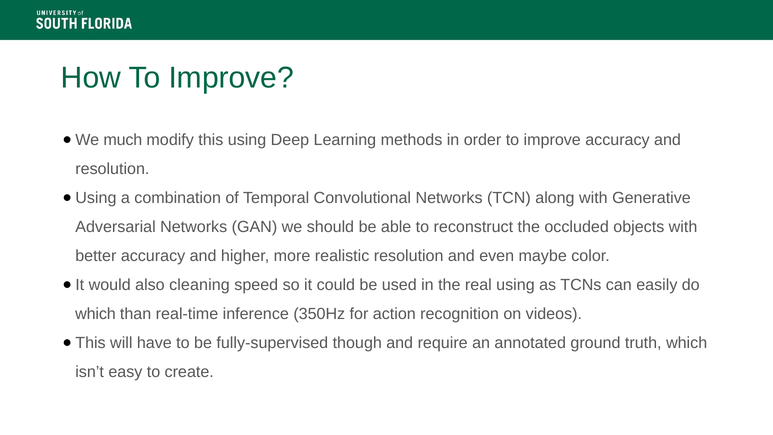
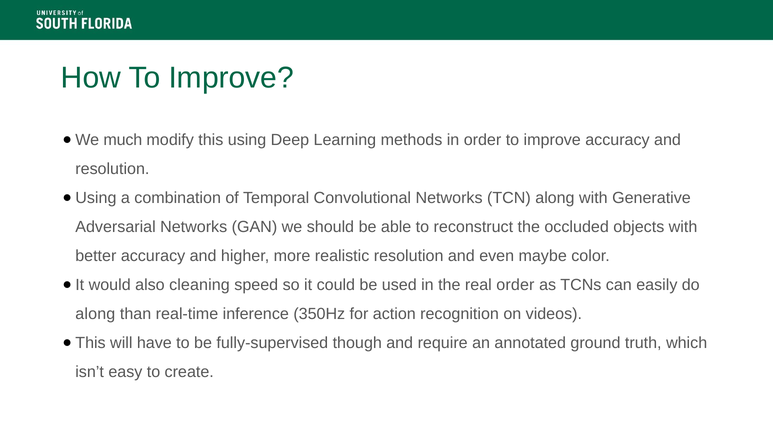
real using: using -> order
which at (95, 314): which -> along
